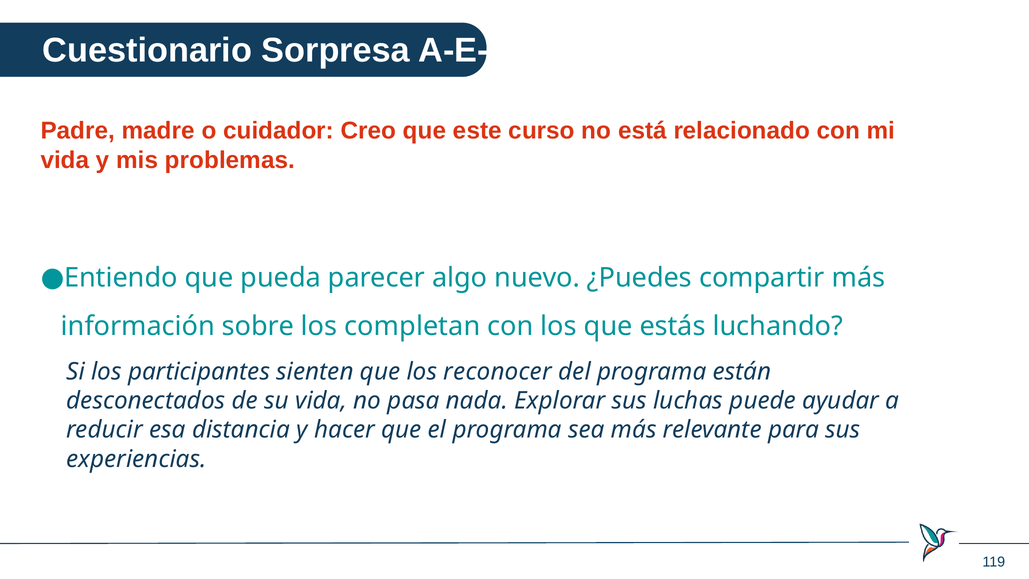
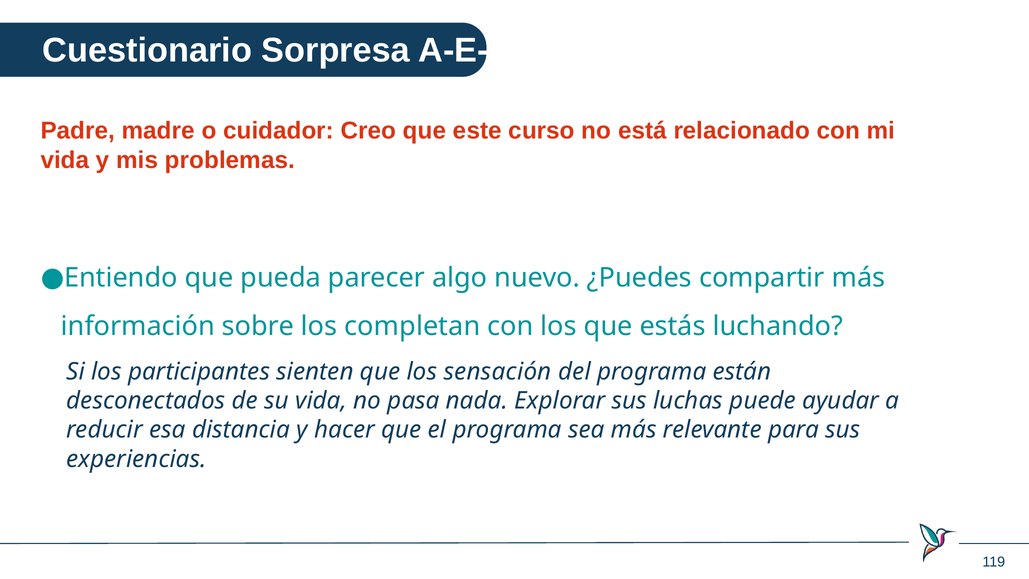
reconocer: reconocer -> sensación
